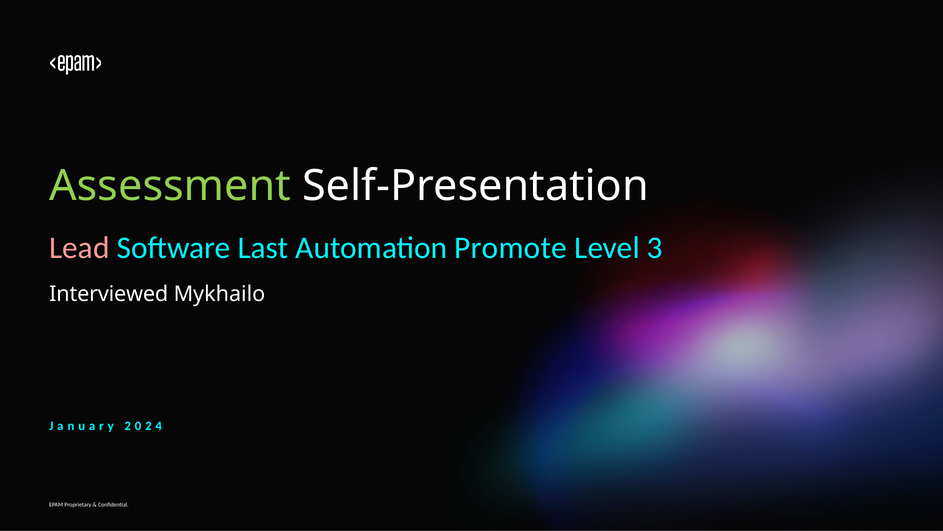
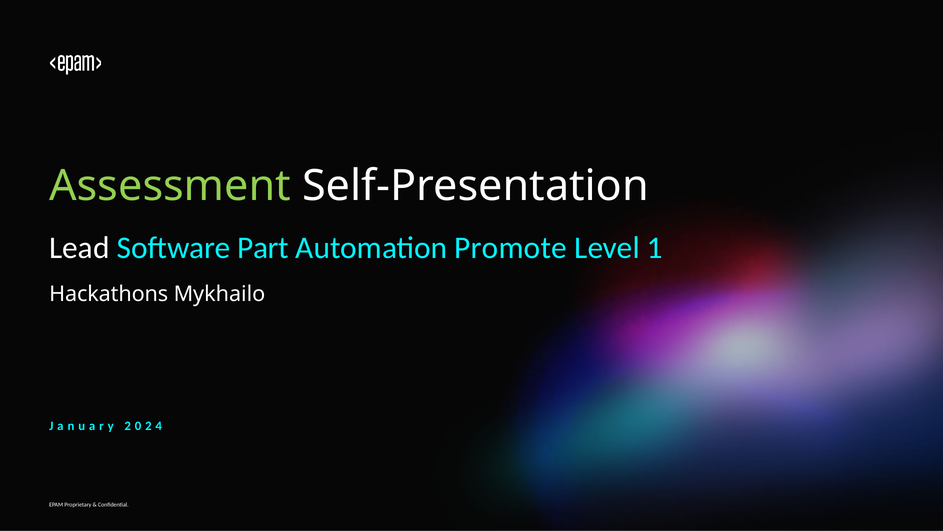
Lead colour: pink -> white
Last: Last -> Part
3: 3 -> 1
Interviewed: Interviewed -> Hackathons
